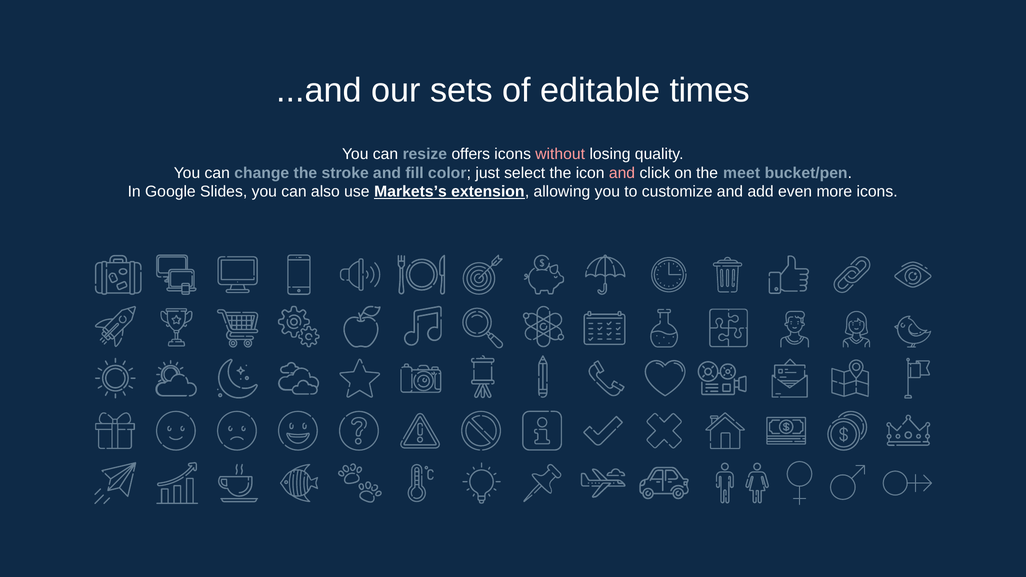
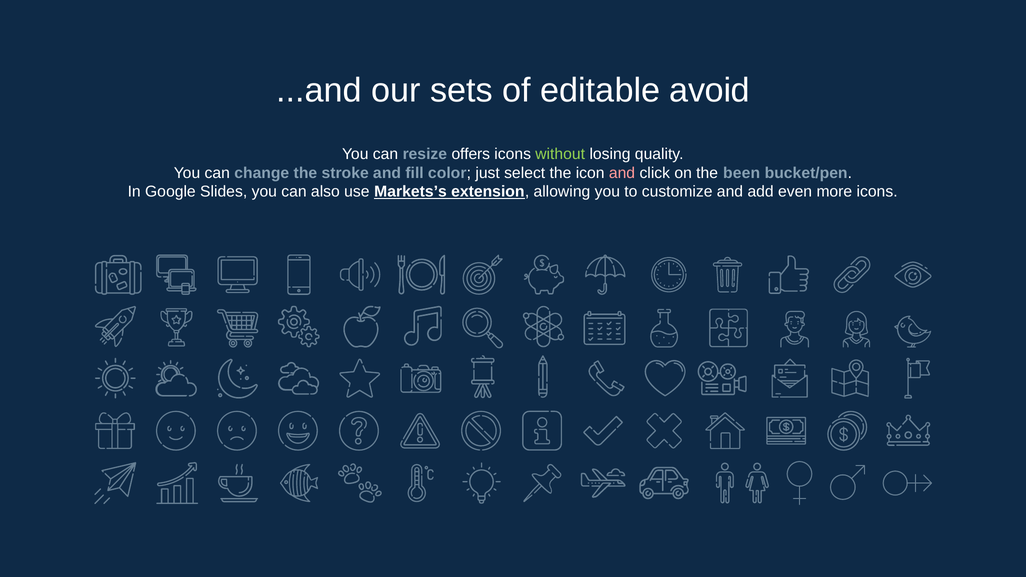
times: times -> avoid
without colour: pink -> light green
meet: meet -> been
